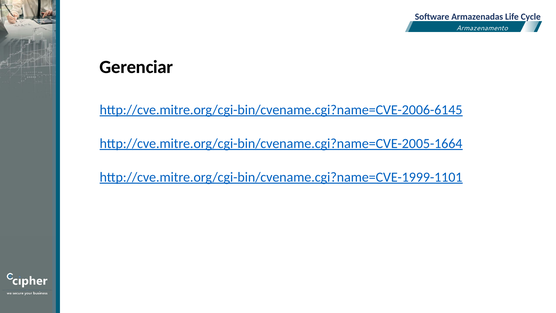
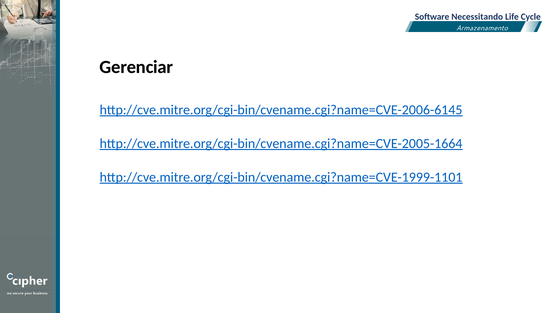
Armazenadas: Armazenadas -> Necessitando
